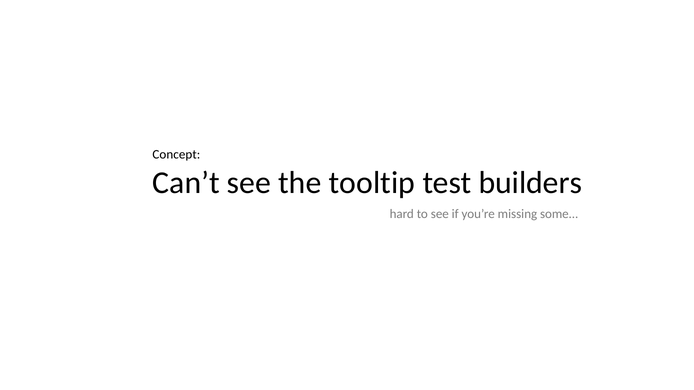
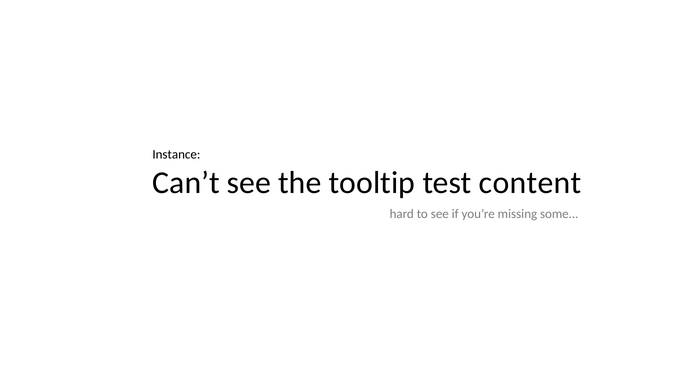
Concept: Concept -> Instance
builders: builders -> content
